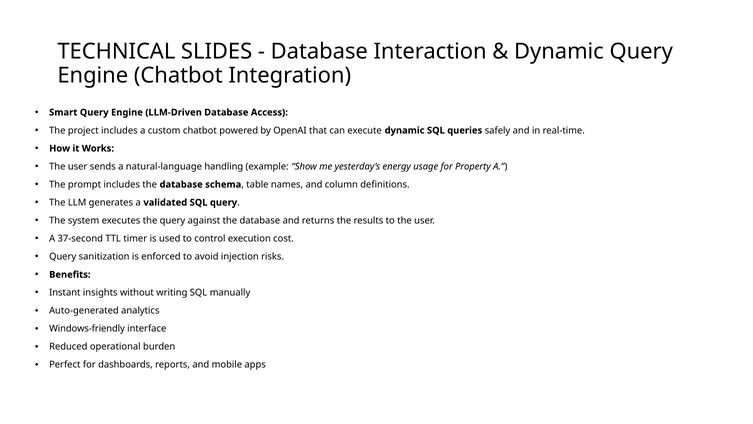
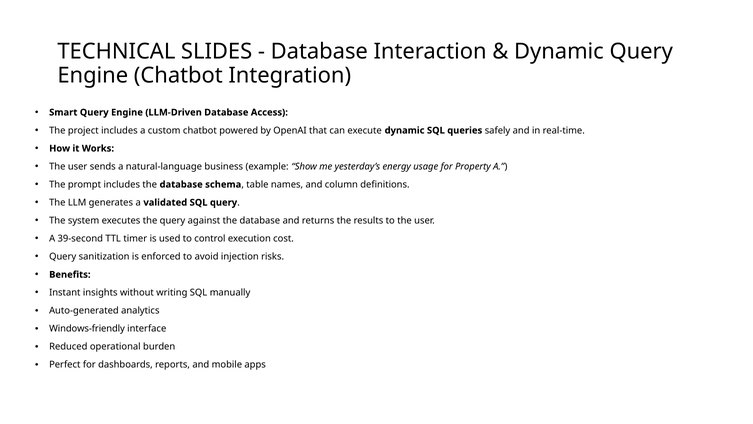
handling: handling -> business
37-second: 37-second -> 39-second
